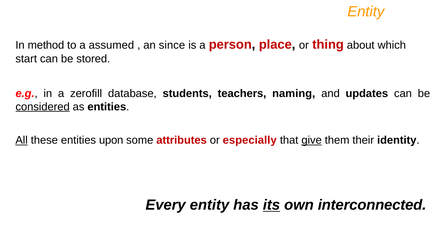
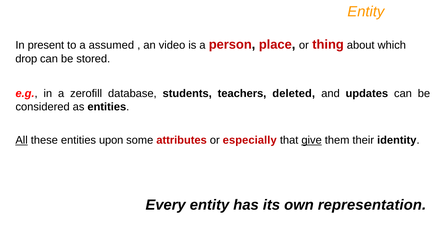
method: method -> present
since: since -> video
start: start -> drop
naming: naming -> deleted
considered underline: present -> none
its underline: present -> none
interconnected: interconnected -> representation
